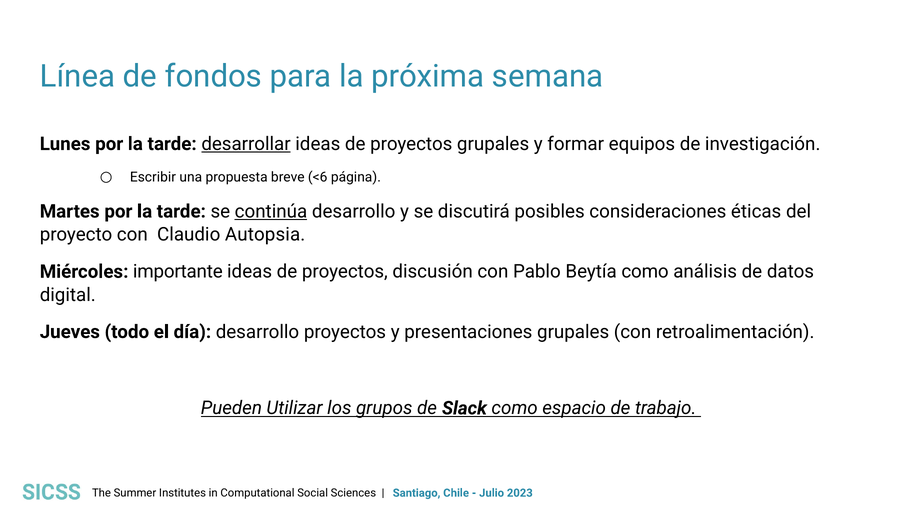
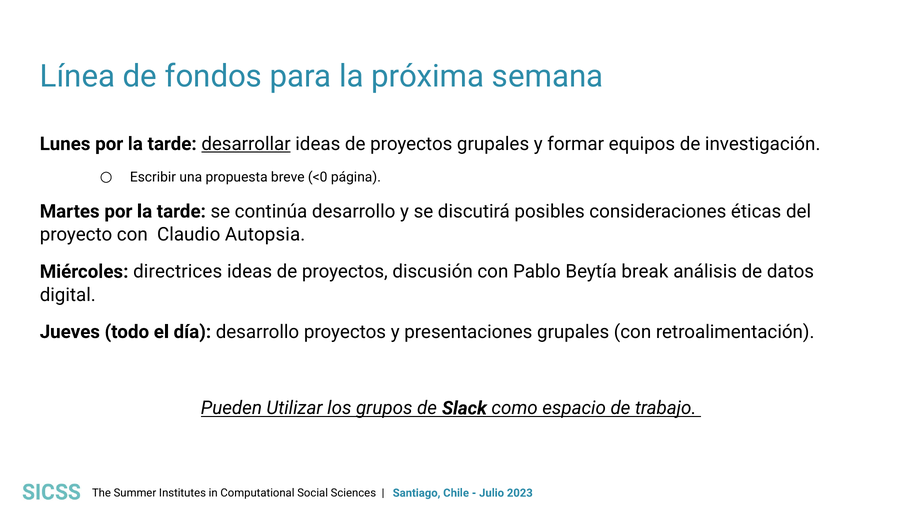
<6: <6 -> <0
continúa underline: present -> none
importante: importante -> directrices
Beytía como: como -> break
